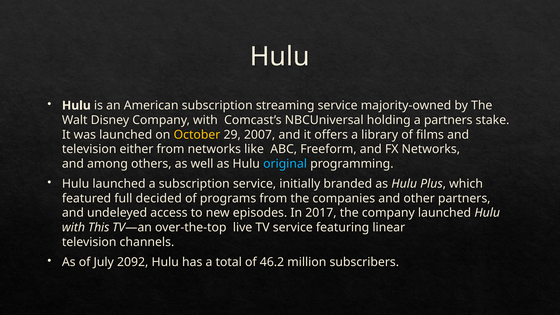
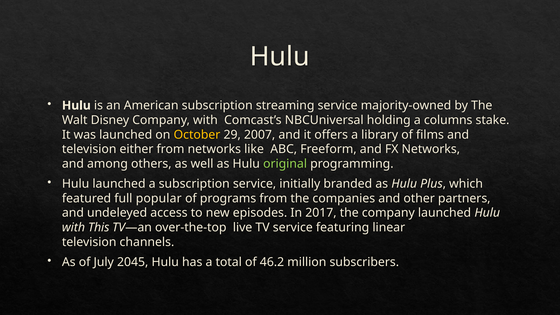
a partners: partners -> columns
original colour: light blue -> light green
decided: decided -> popular
2092: 2092 -> 2045
